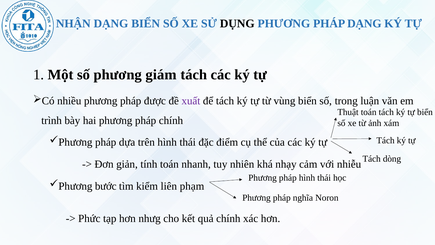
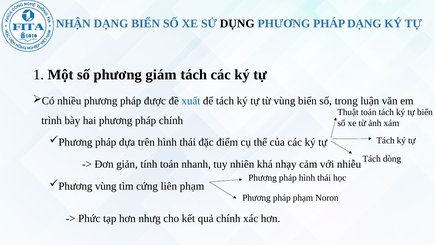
xuất colour: purple -> blue
bước at (106, 186): bước -> vùng
kiểm: kiểm -> cứng
pháp nghĩa: nghĩa -> phạm
